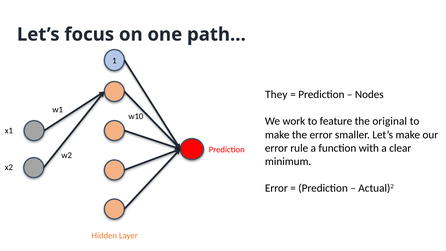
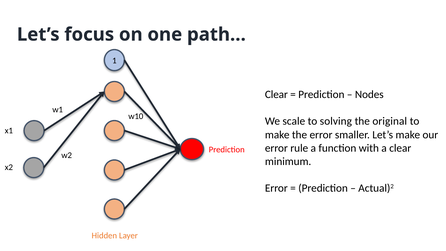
They at (276, 94): They -> Clear
work: work -> scale
feature: feature -> solving
